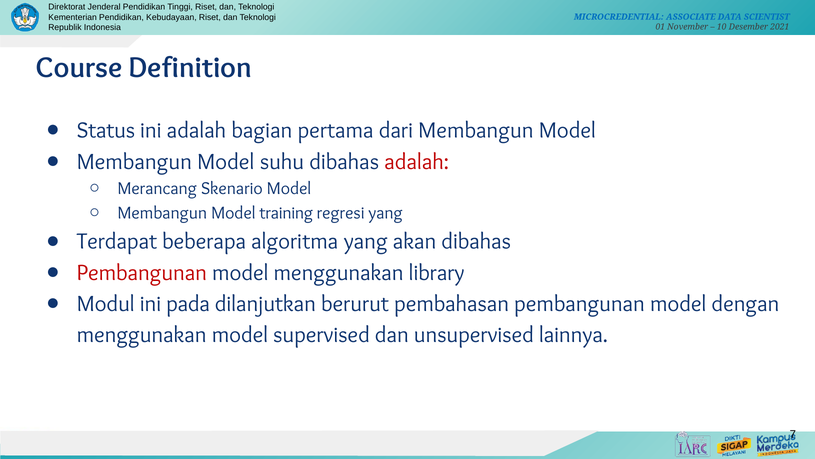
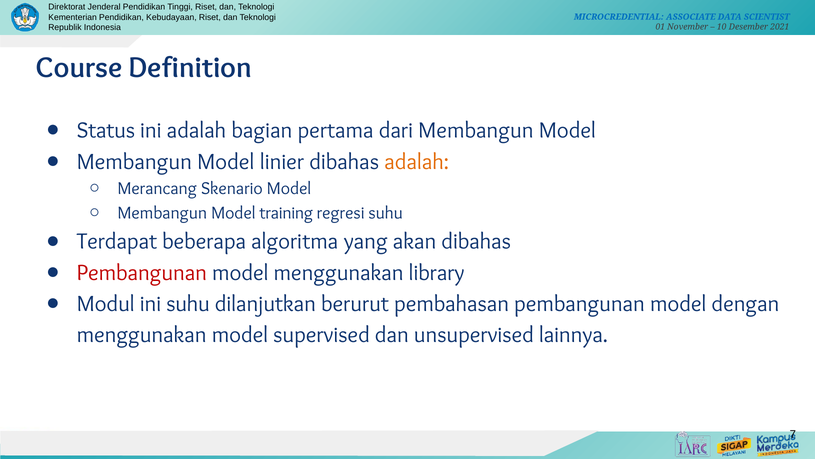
suhu: suhu -> linier
adalah at (417, 161) colour: red -> orange
regresi yang: yang -> suhu
ini pada: pada -> suhu
